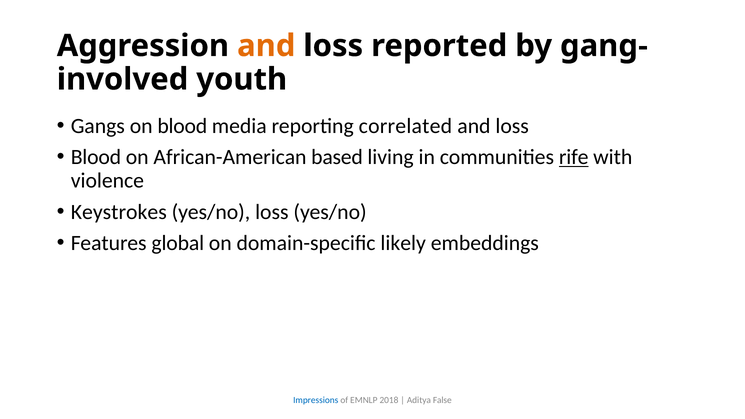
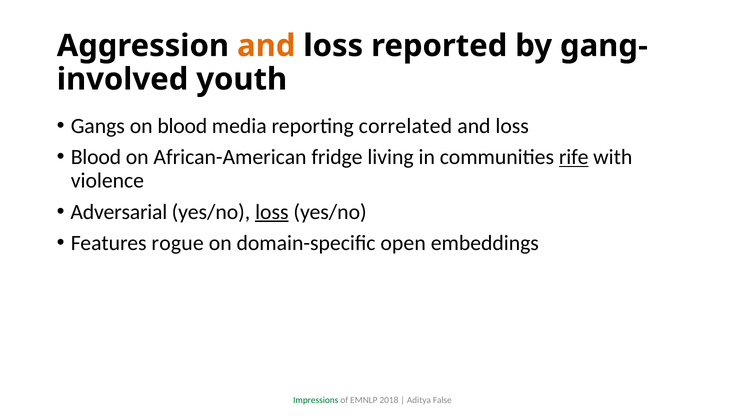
based: based -> fridge
Keystrokes: Keystrokes -> Adversarial
loss at (272, 212) underline: none -> present
global: global -> rogue
likely: likely -> open
Impressions colour: blue -> green
